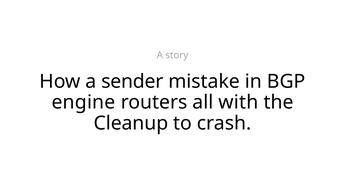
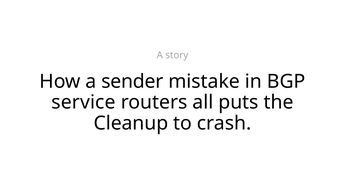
engine: engine -> service
with: with -> puts
